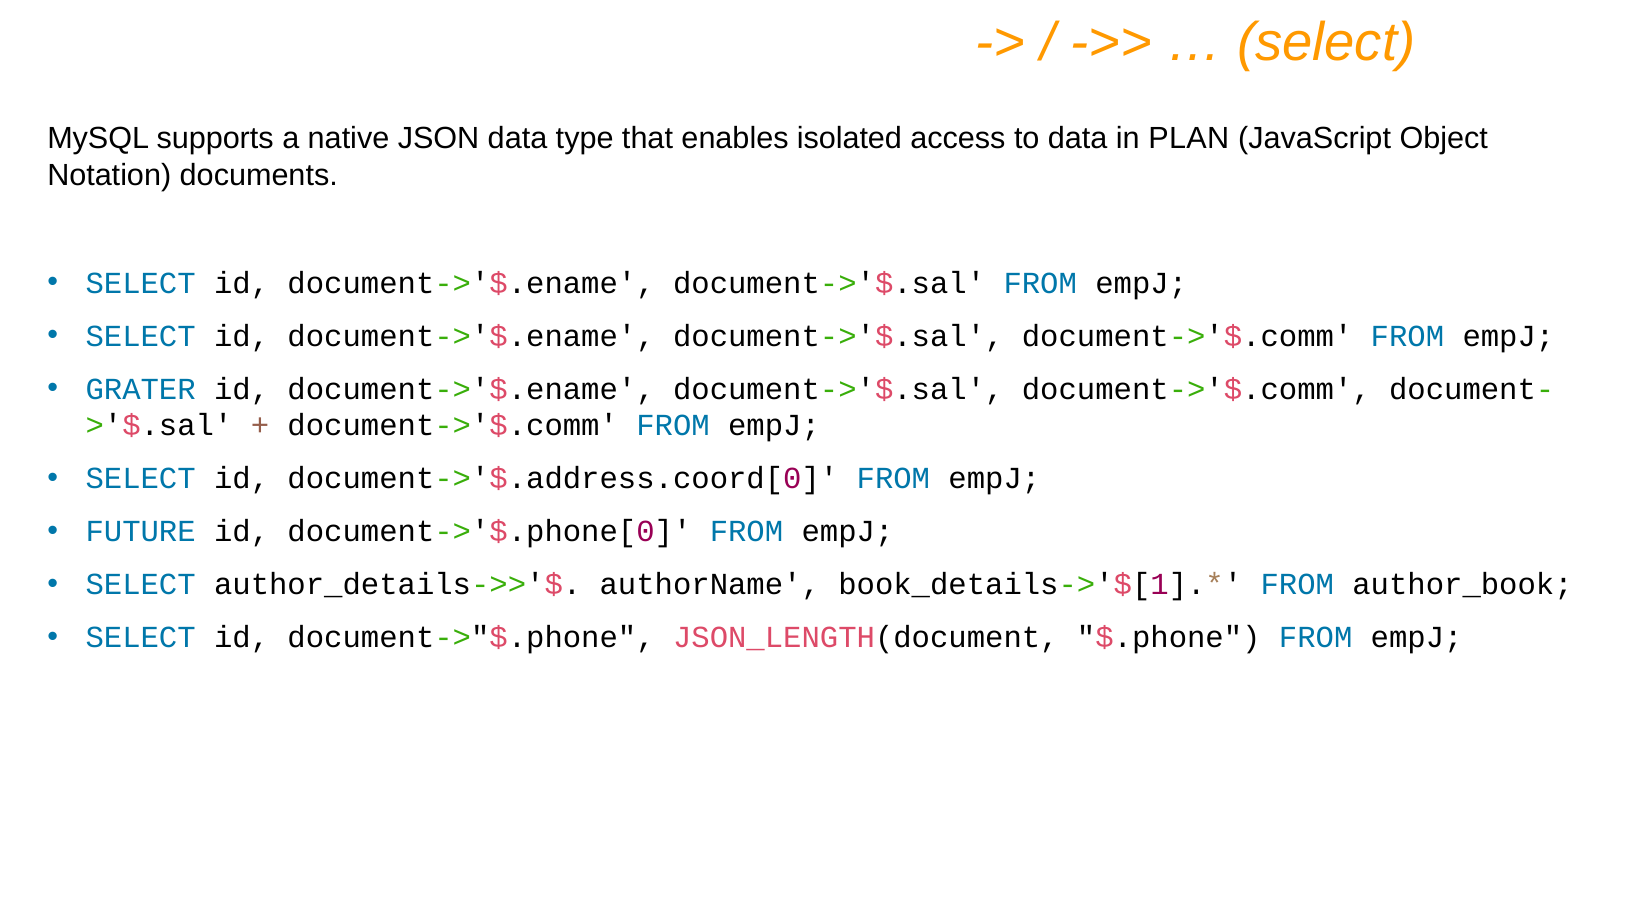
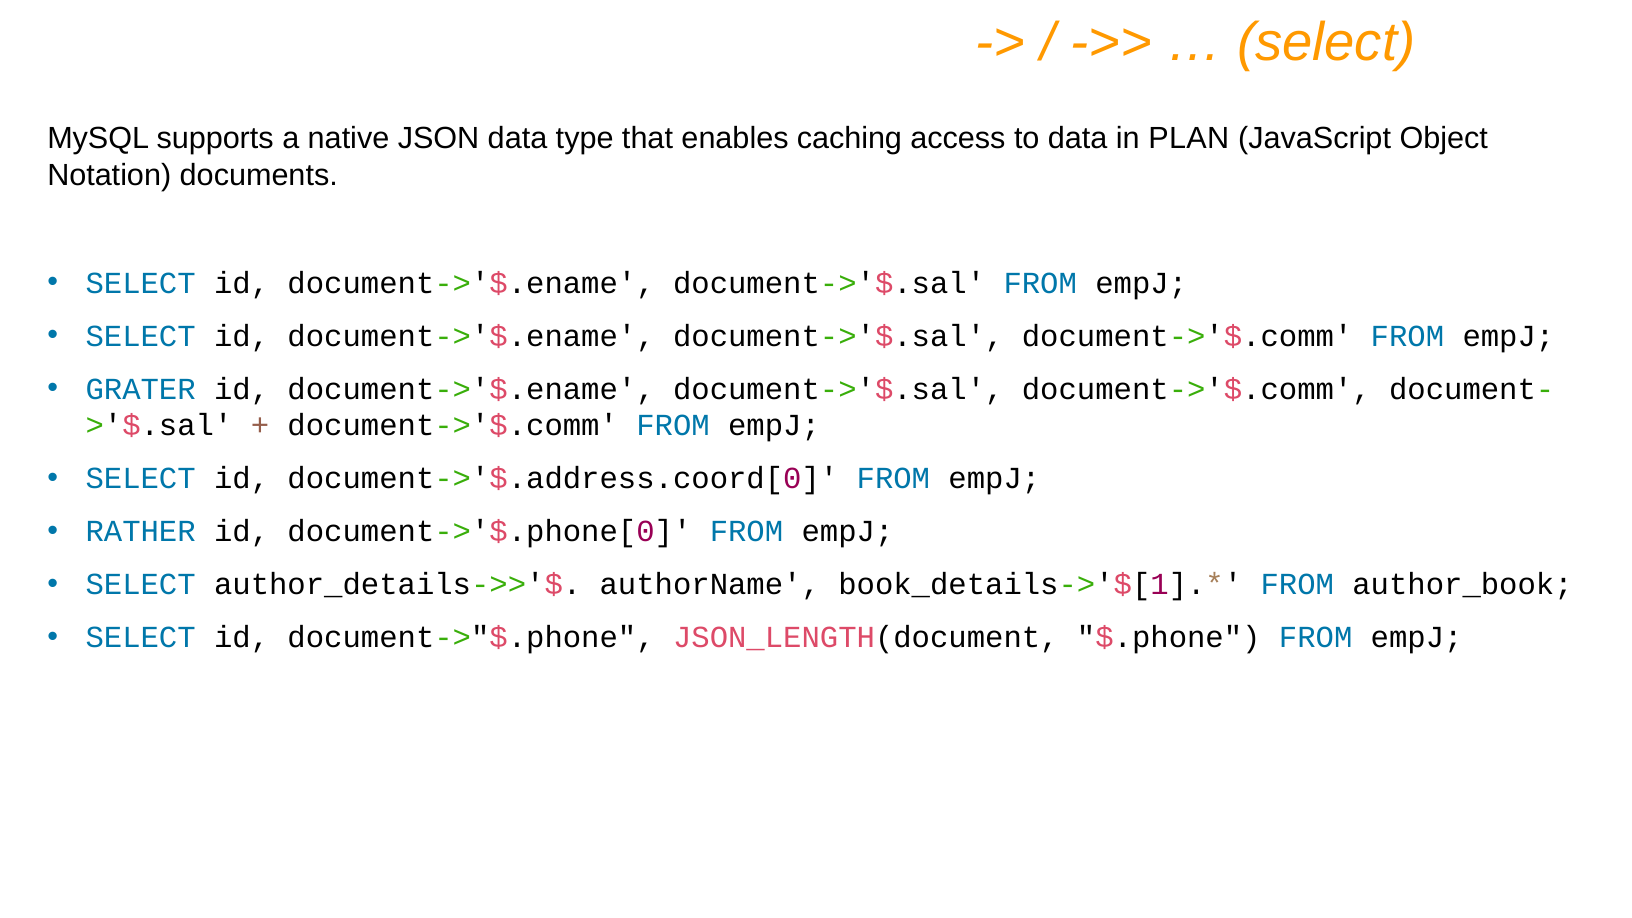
isolated: isolated -> caching
FUTURE: FUTURE -> RATHER
